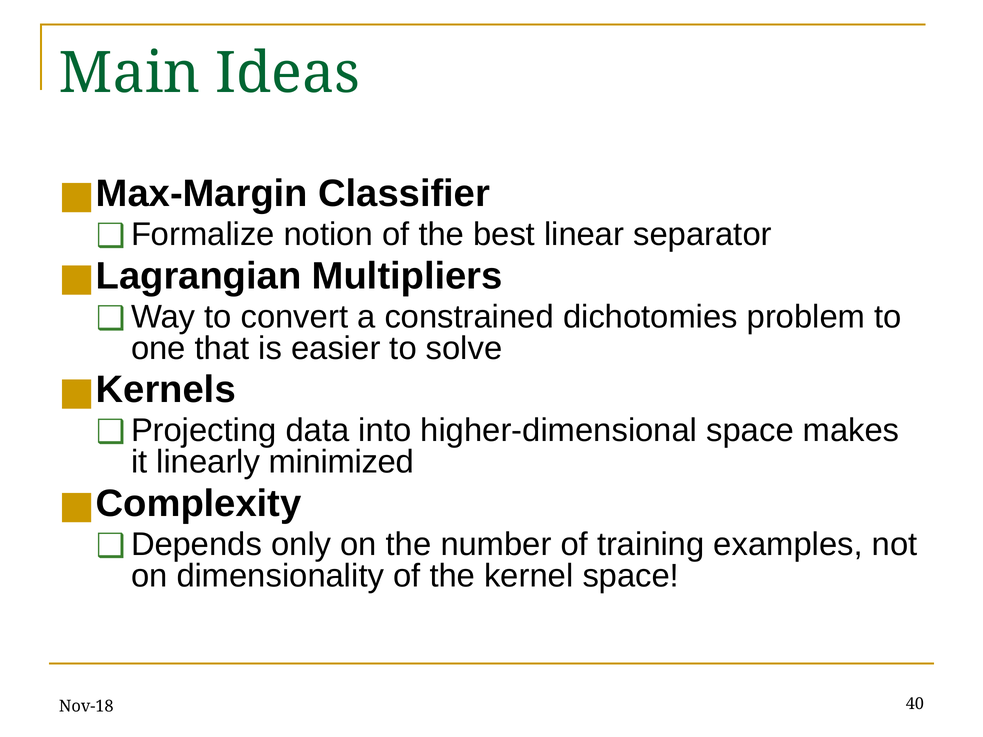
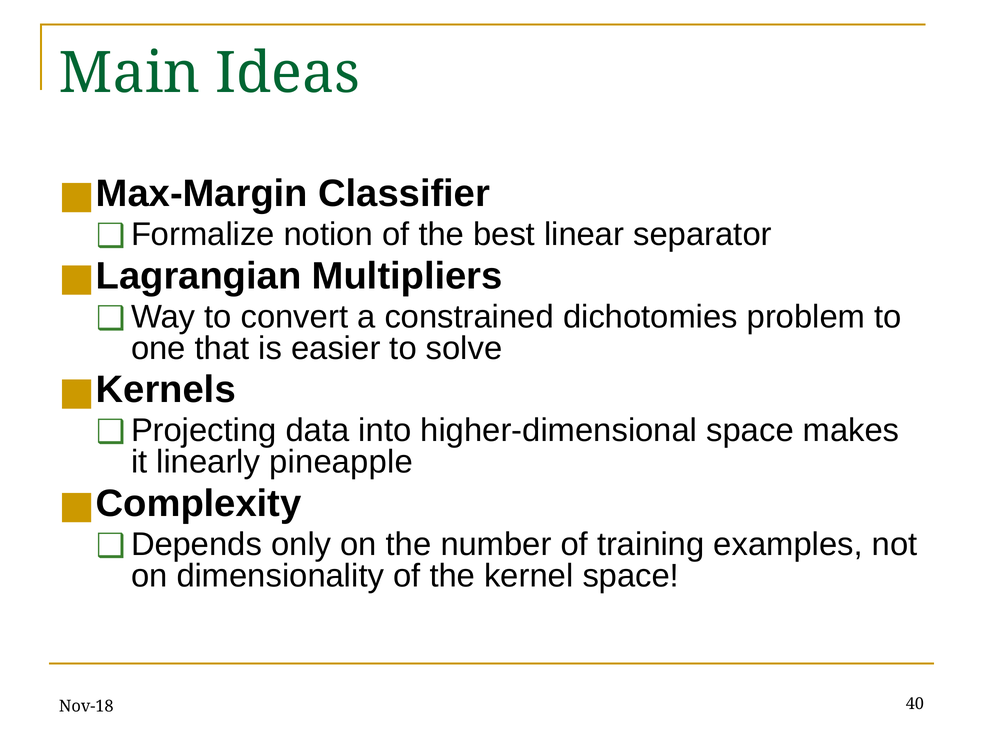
minimized: minimized -> pineapple
